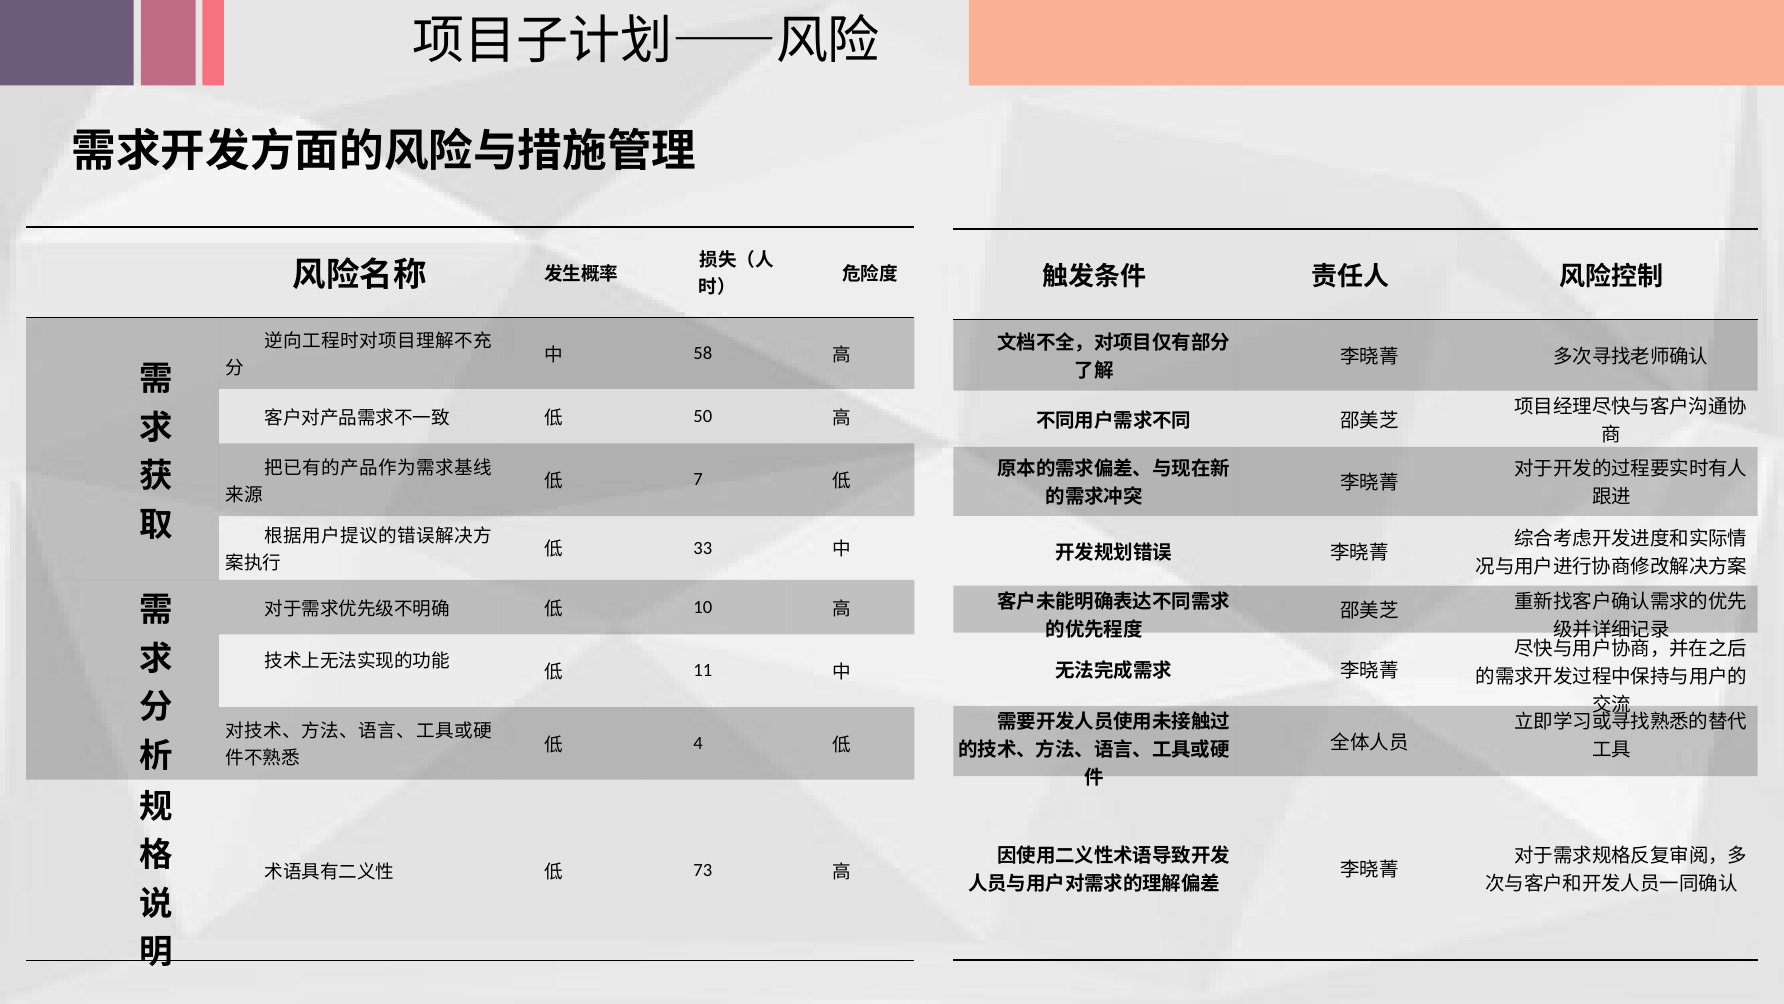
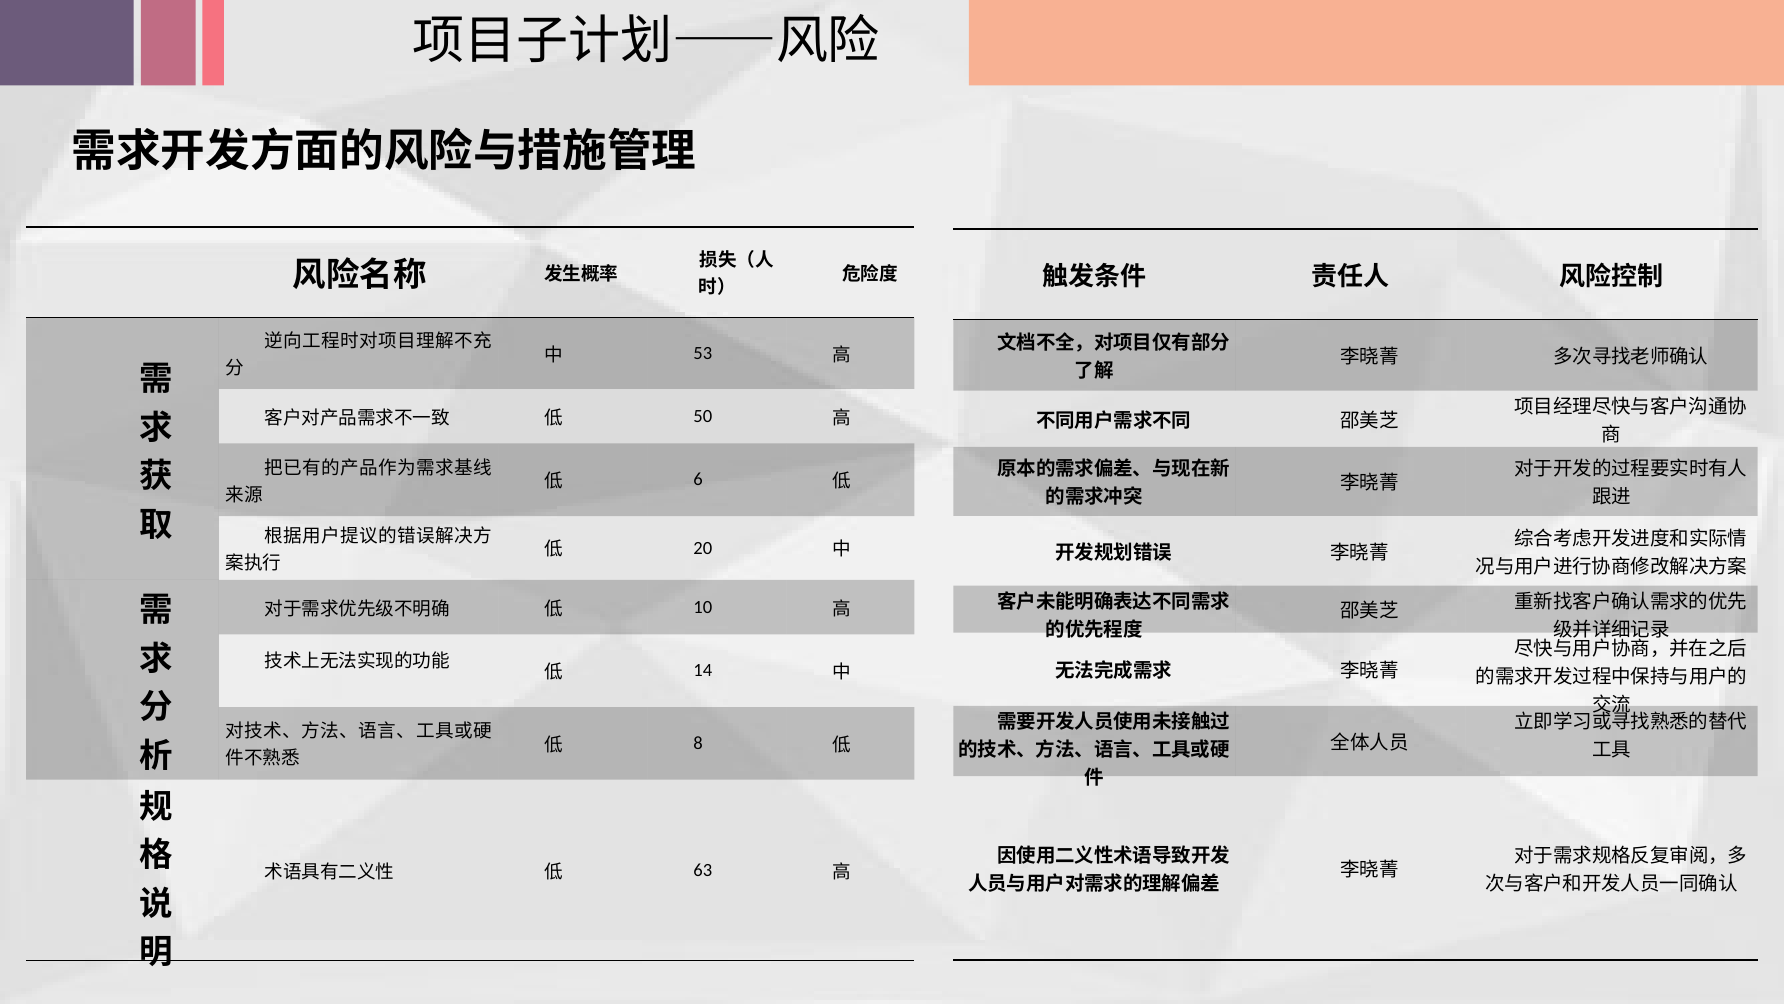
58: 58 -> 53
7: 7 -> 6
33: 33 -> 20
11: 11 -> 14
4: 4 -> 8
73: 73 -> 63
